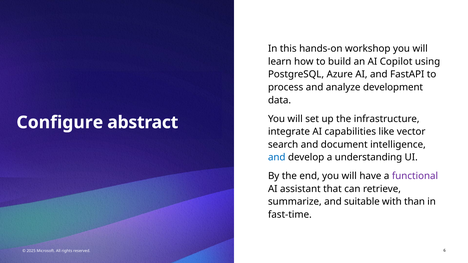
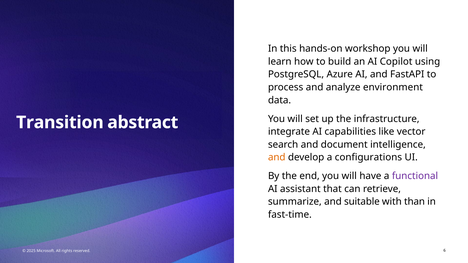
development: development -> environment
Configure: Configure -> Transition
and at (277, 158) colour: blue -> orange
understanding: understanding -> configurations
